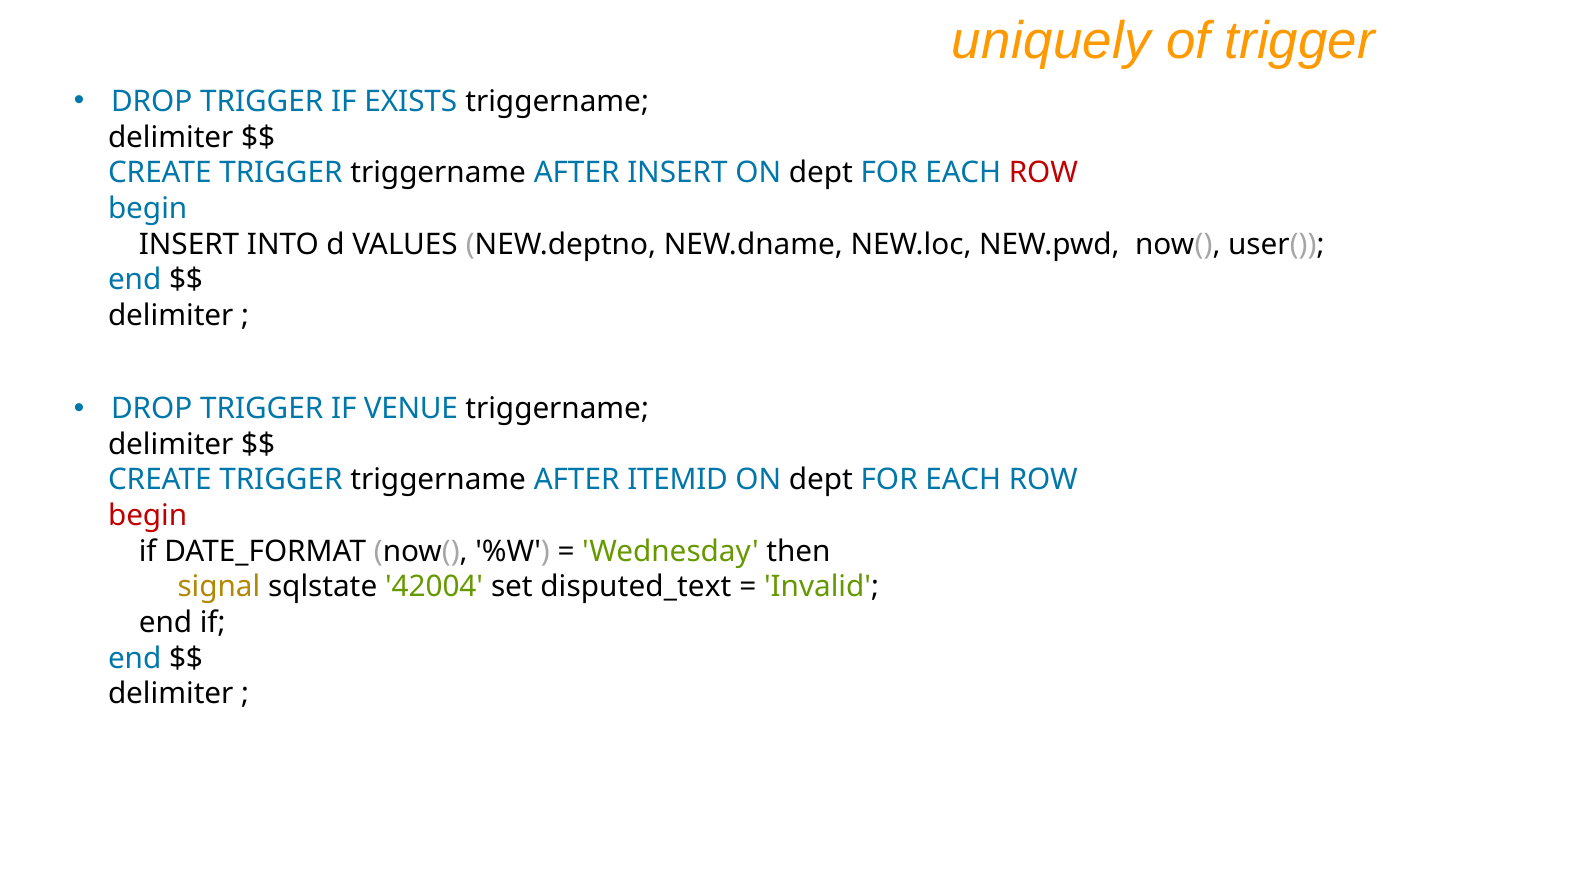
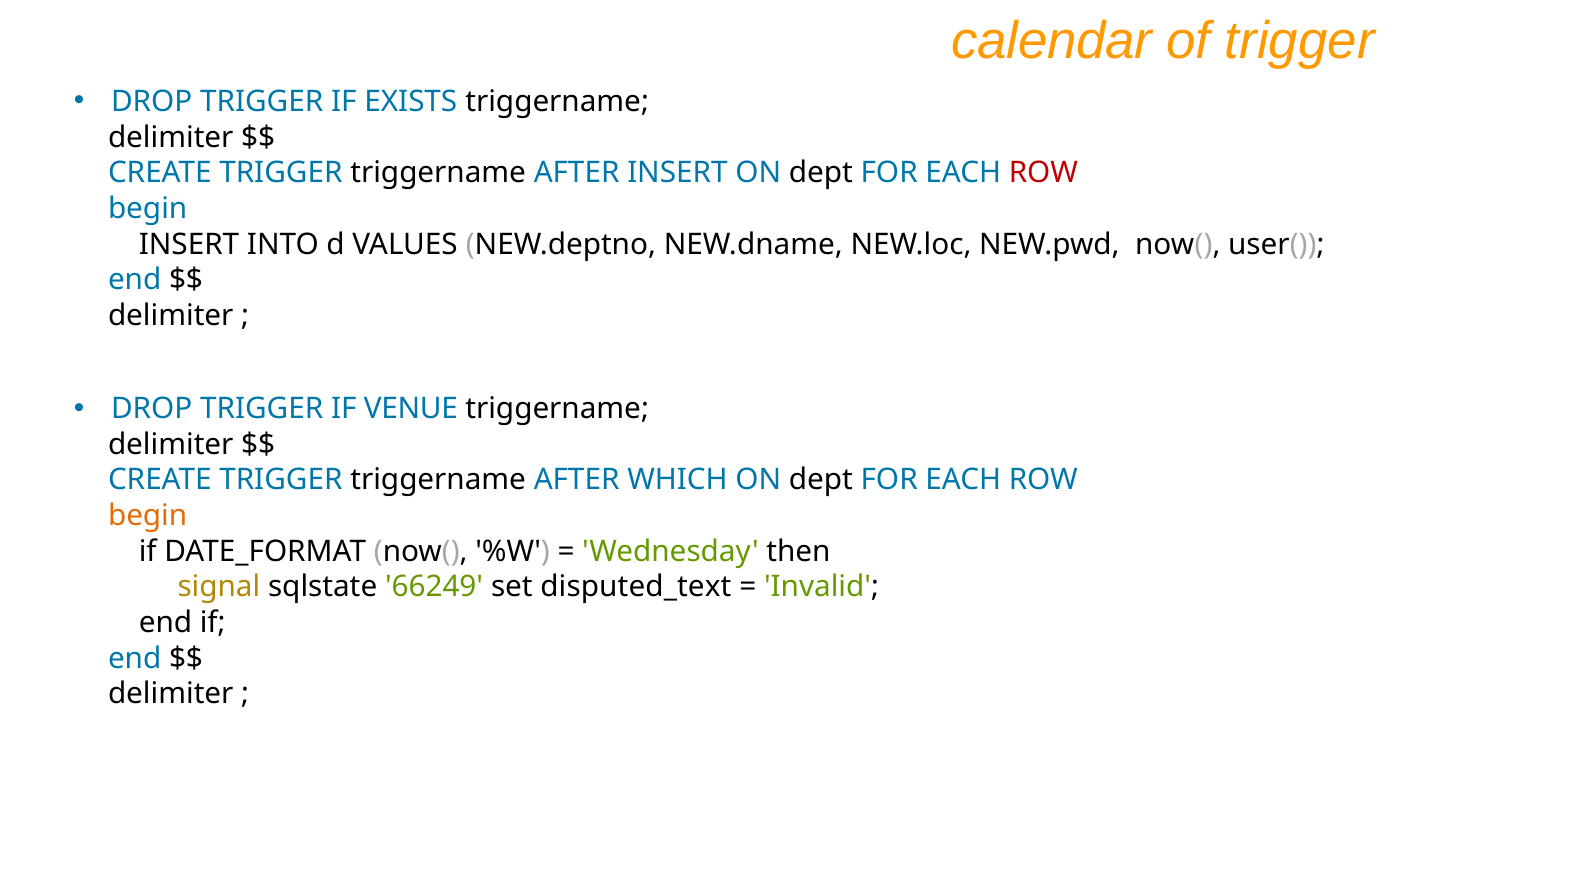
uniquely: uniquely -> calendar
ITEMID: ITEMID -> WHICH
begin at (148, 516) colour: red -> orange
42004: 42004 -> 66249
